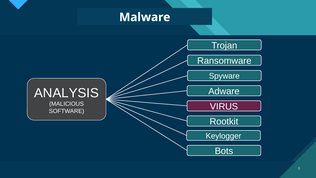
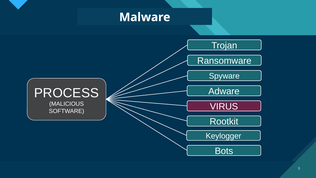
ANALYSIS: ANALYSIS -> PROCESS
